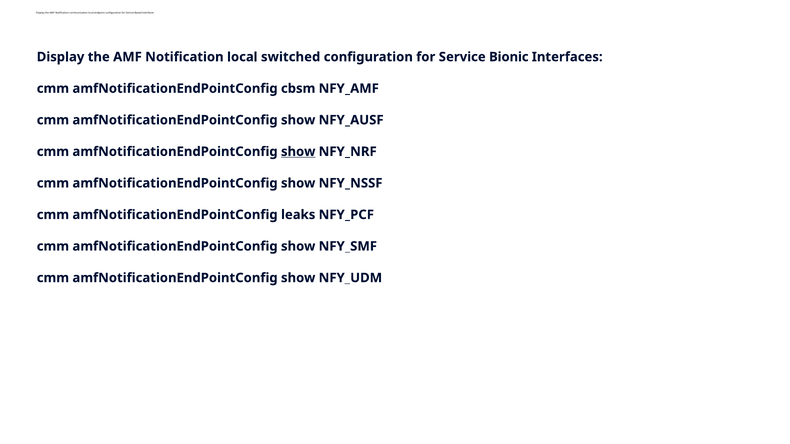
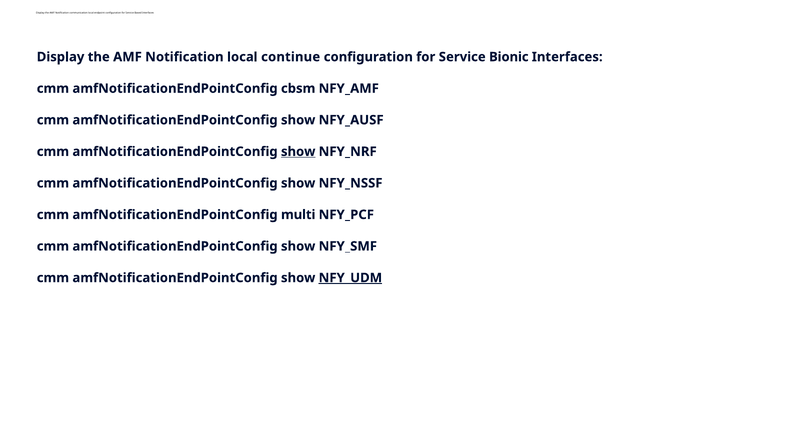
switched: switched -> continue
leaks: leaks -> multi
NFY_UDM underline: none -> present
